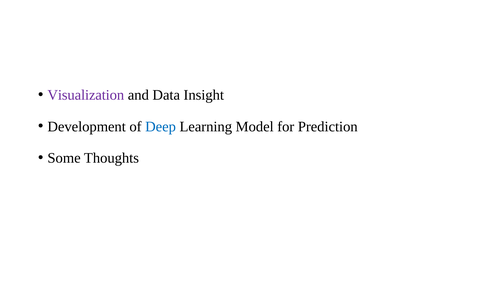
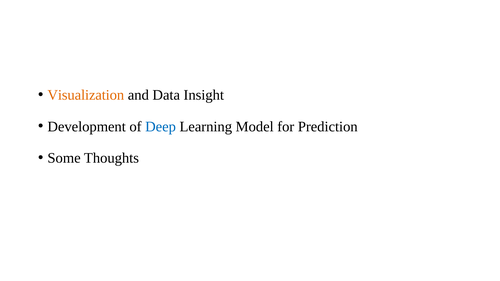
Visualization colour: purple -> orange
